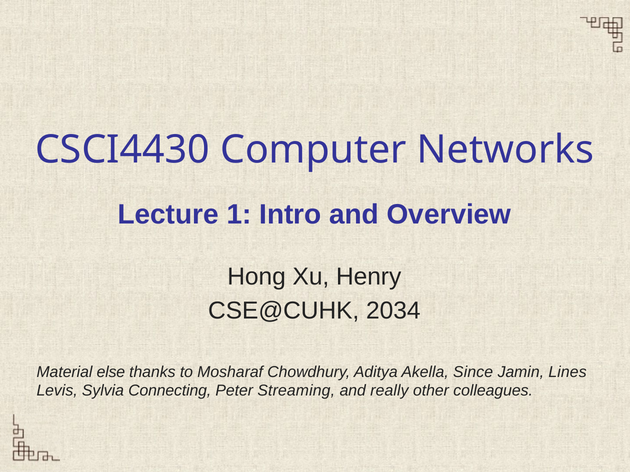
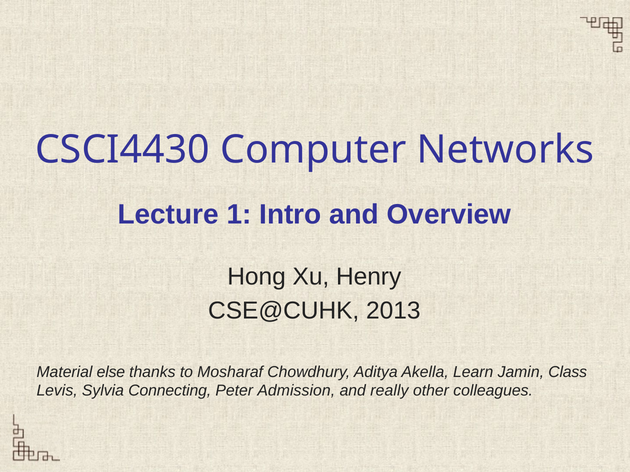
2034: 2034 -> 2013
Since: Since -> Learn
Lines: Lines -> Class
Streaming: Streaming -> Admission
